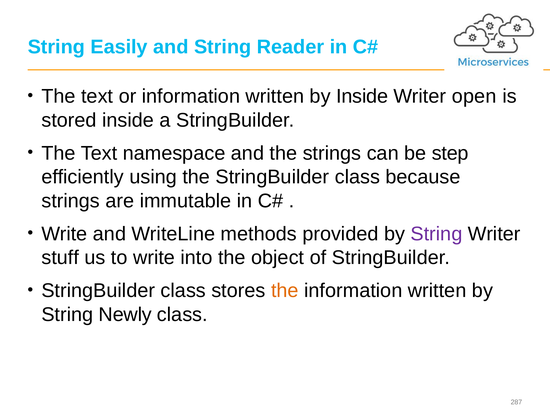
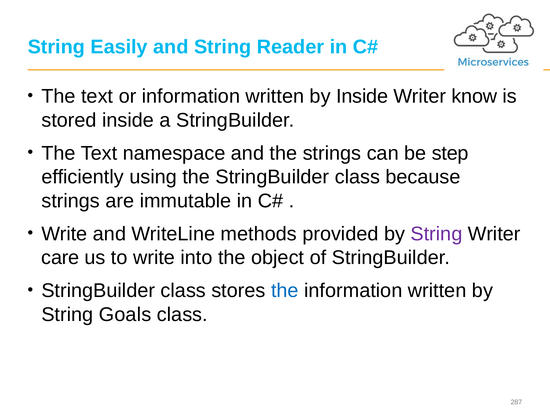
open: open -> know
stuff: stuff -> care
the at (285, 291) colour: orange -> blue
Newly: Newly -> Goals
